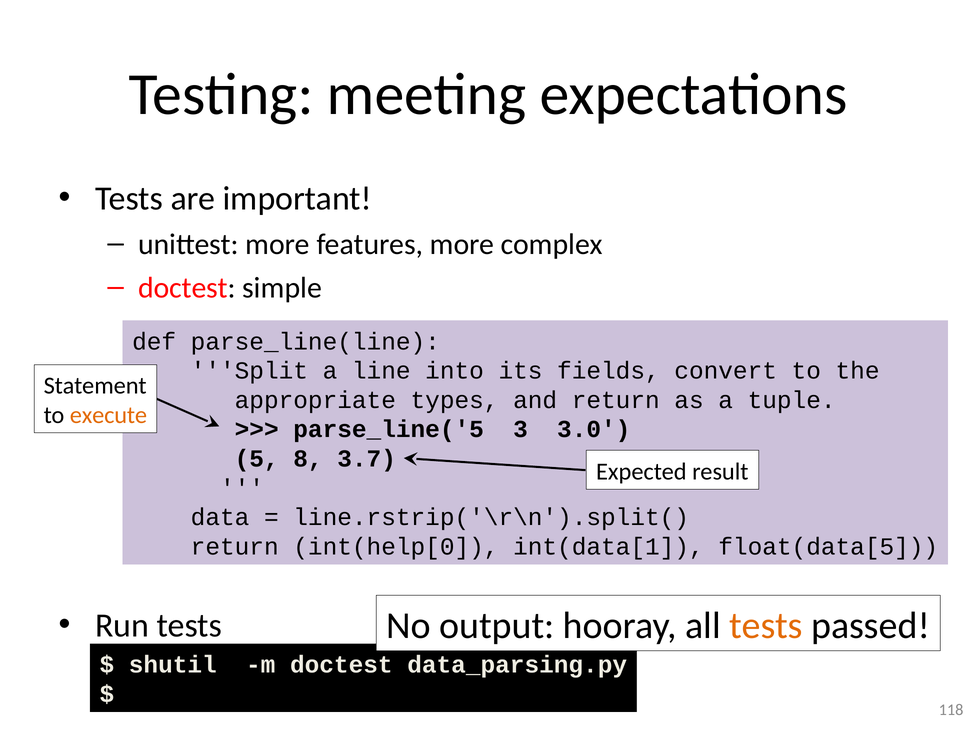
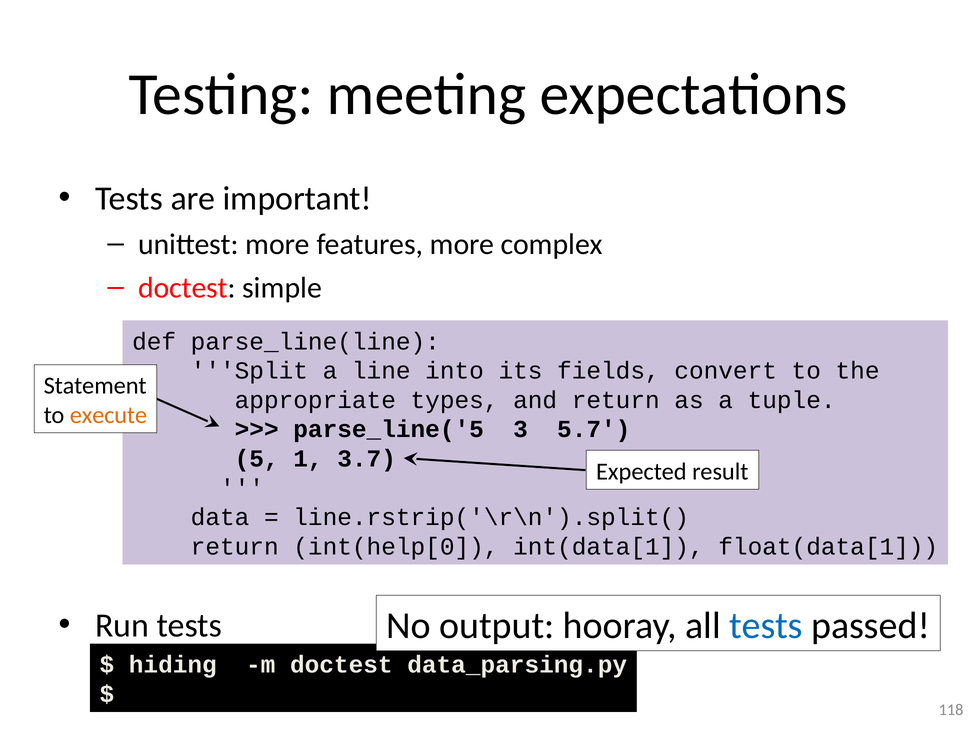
3.0: 3.0 -> 5.7
8: 8 -> 1
float(data[5: float(data[5 -> float(data[1
tests at (766, 625) colour: orange -> blue
shutil: shutil -> hiding
